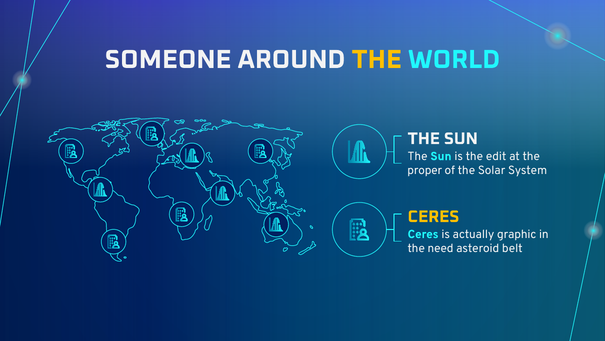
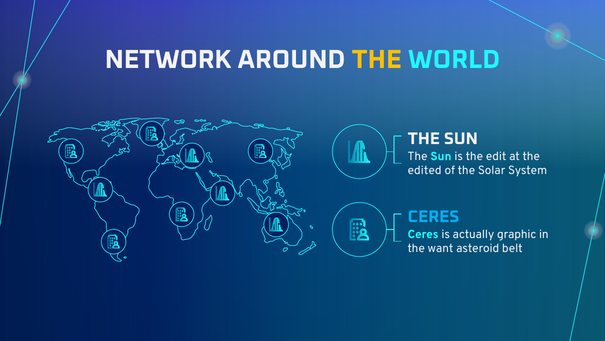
SOMEONE: SOMEONE -> NETWORK
proper: proper -> edited
CERES at (433, 216) colour: yellow -> light blue
need: need -> want
